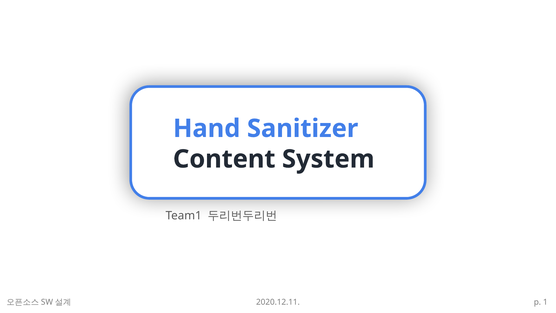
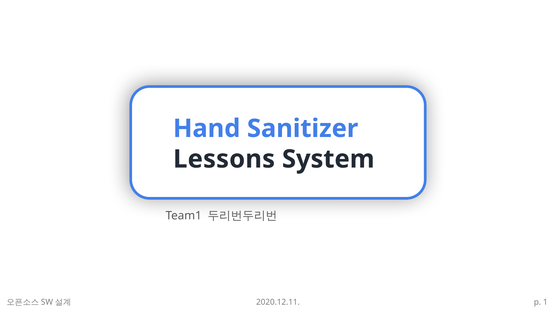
Content: Content -> Lessons
